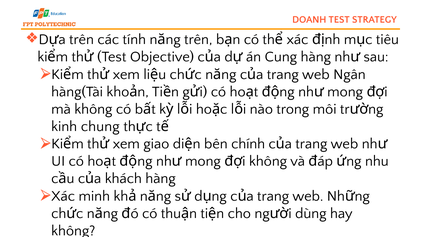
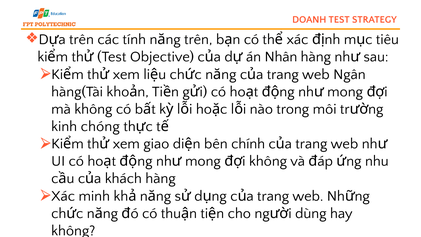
Cung: Cung -> Nhân
chung: chung -> chóng
